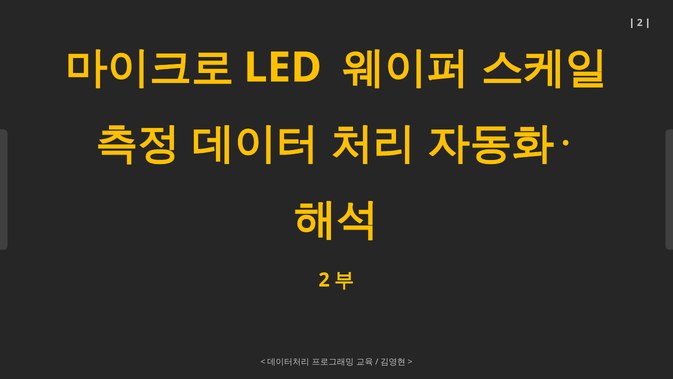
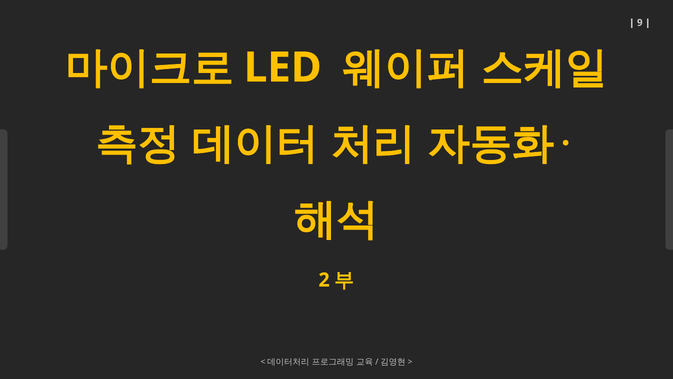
2 at (640, 23): 2 -> 9
